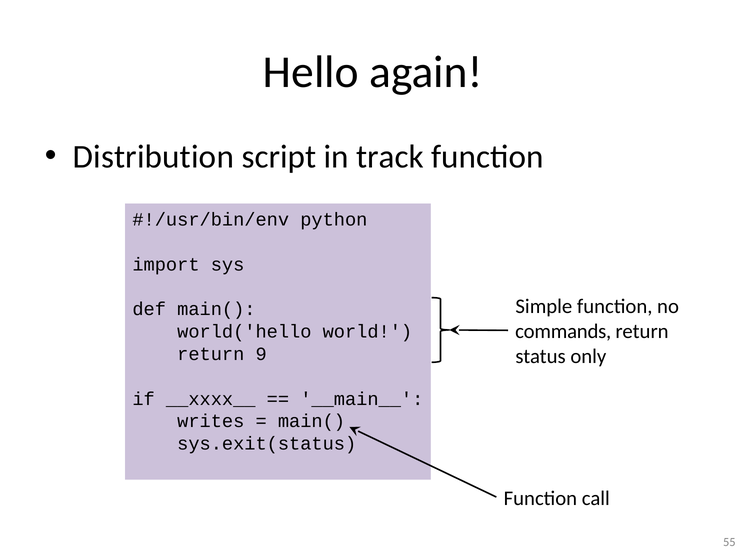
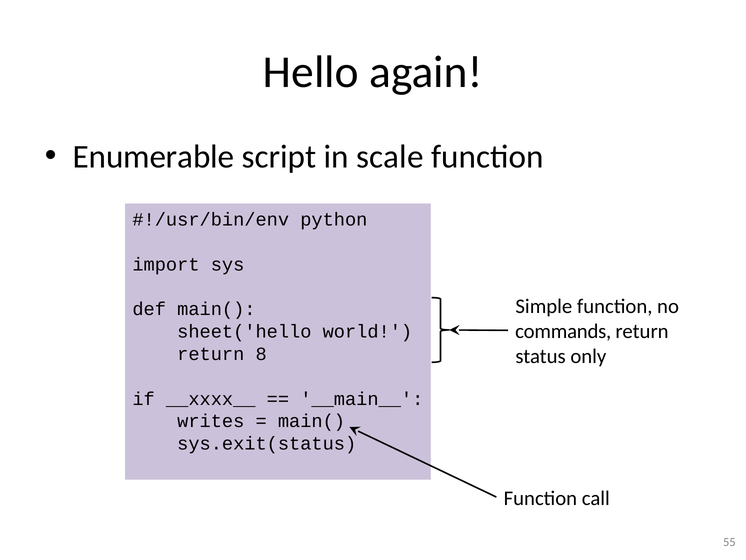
Distribution: Distribution -> Enumerable
track: track -> scale
world('hello: world('hello -> sheet('hello
9: 9 -> 8
